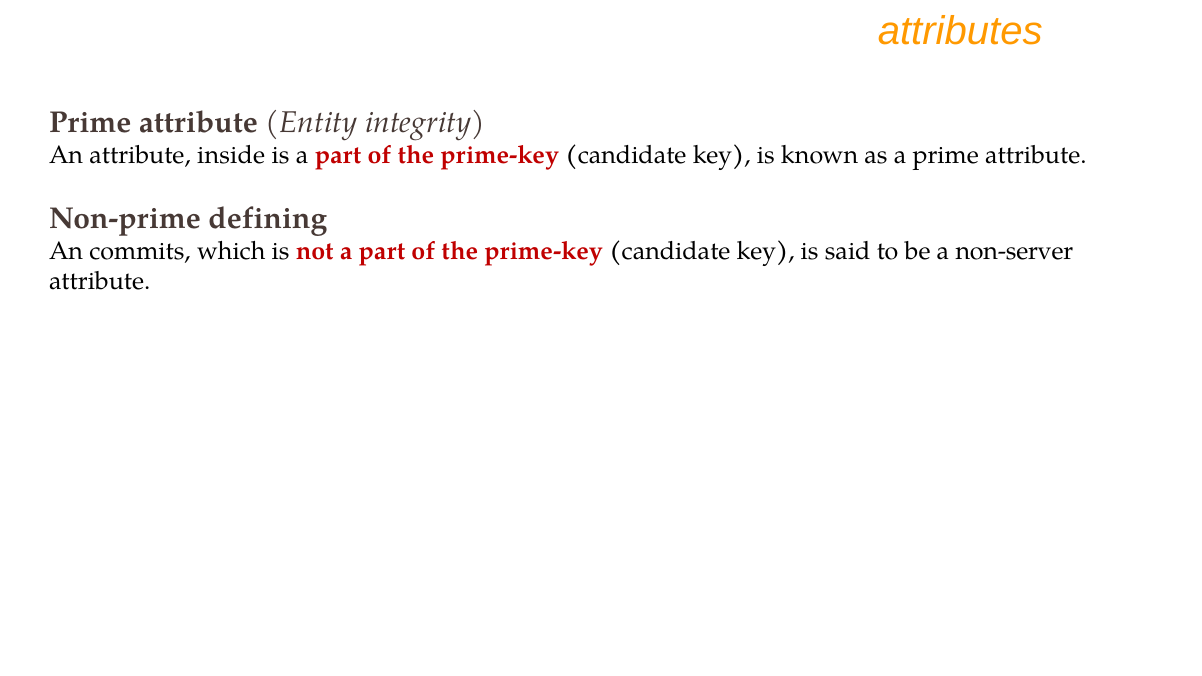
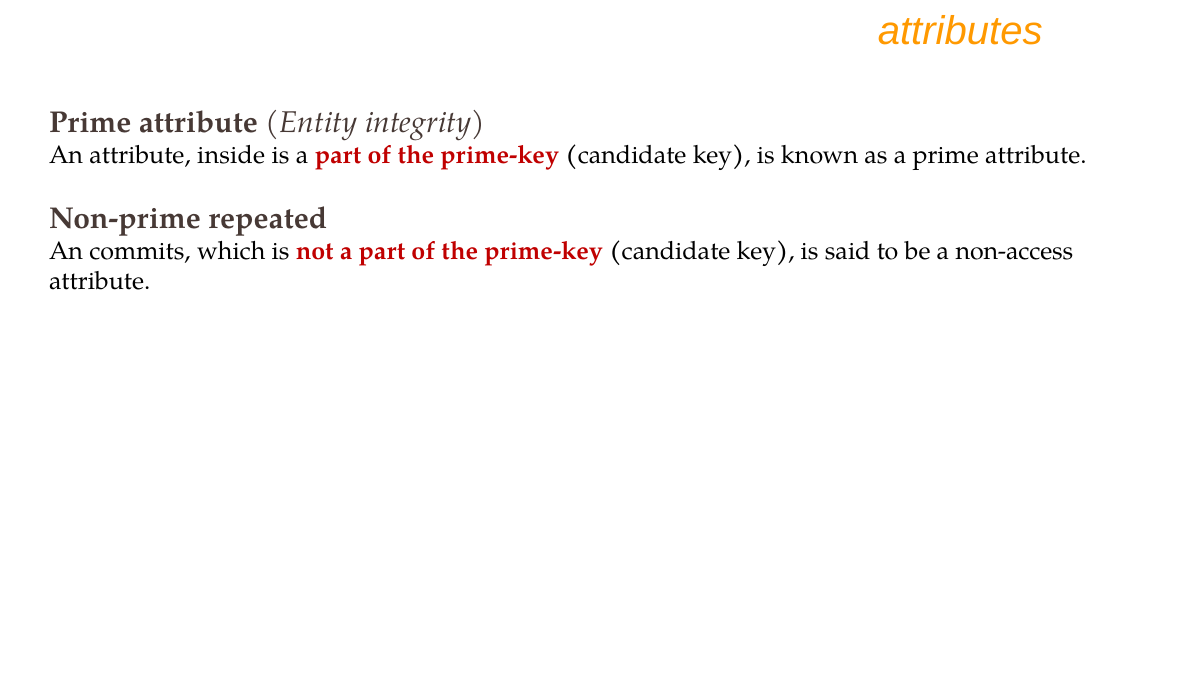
defining: defining -> repeated
non-server: non-server -> non-access
